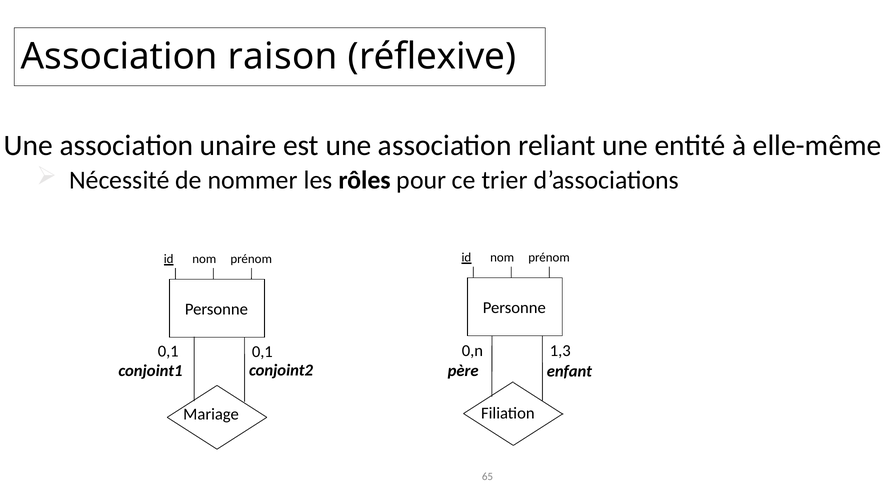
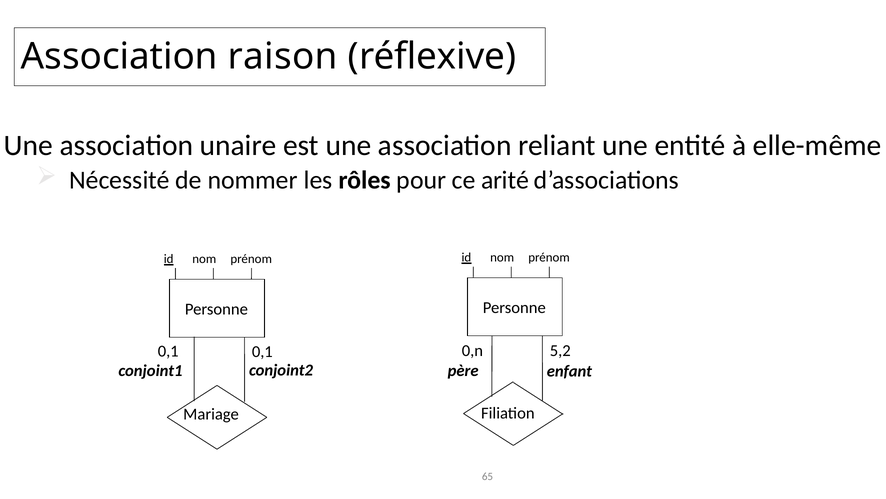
trier: trier -> arité
1,3: 1,3 -> 5,2
